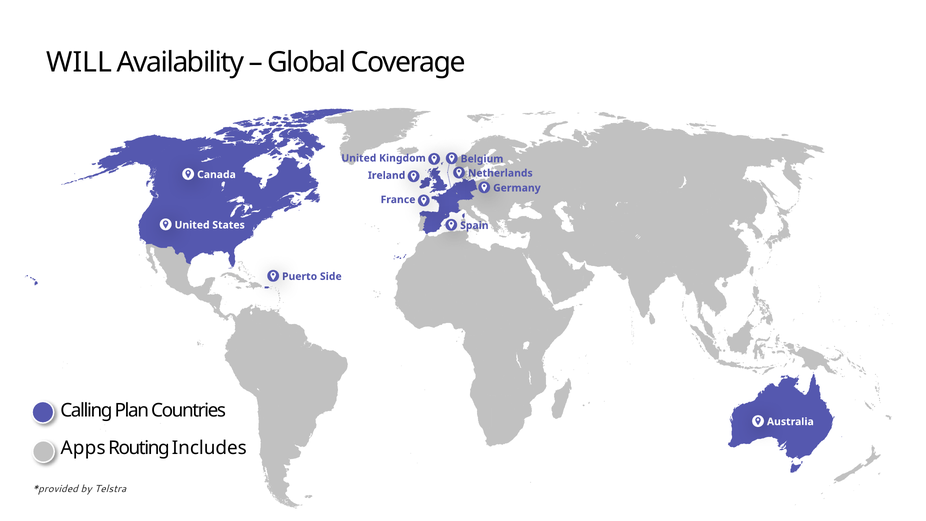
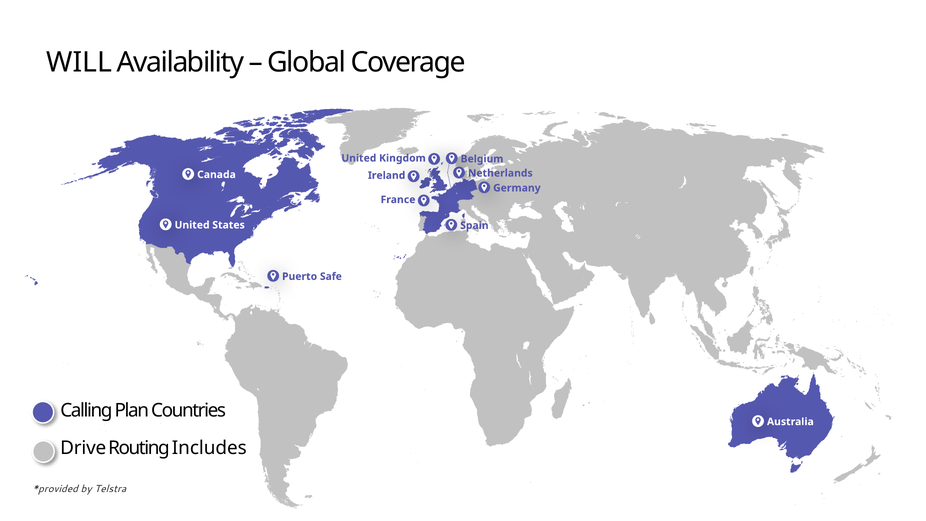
Side: Side -> Safe
Apps: Apps -> Drive
